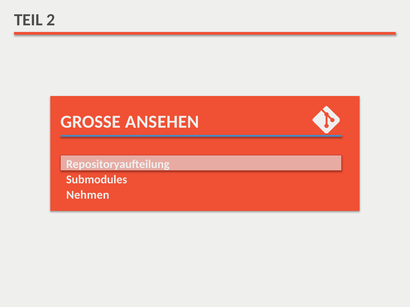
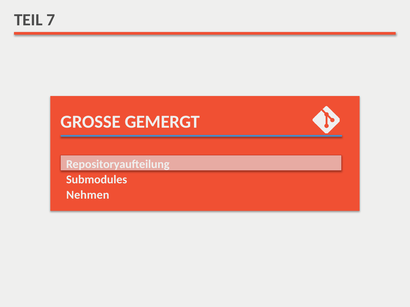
2: 2 -> 7
ANSEHEN: ANSEHEN -> GEMERGT
